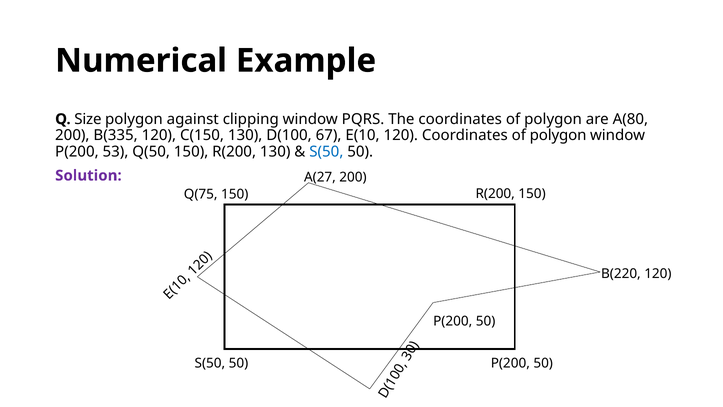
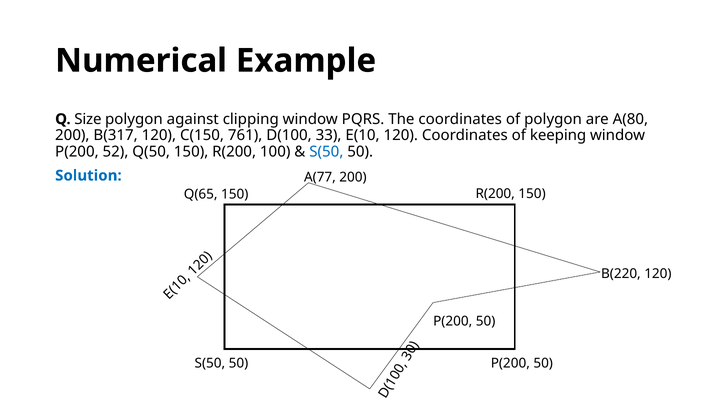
B(335: B(335 -> B(317
C(150 130: 130 -> 761
67: 67 -> 33
120 Coordinates of polygon: polygon -> keeping
53: 53 -> 52
R(200 130: 130 -> 100
Solution colour: purple -> blue
A(27: A(27 -> A(77
Q(75: Q(75 -> Q(65
